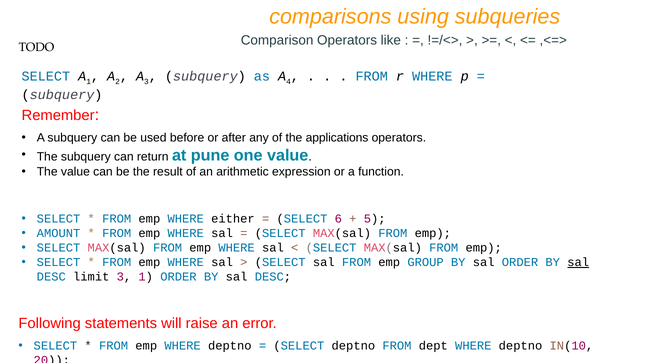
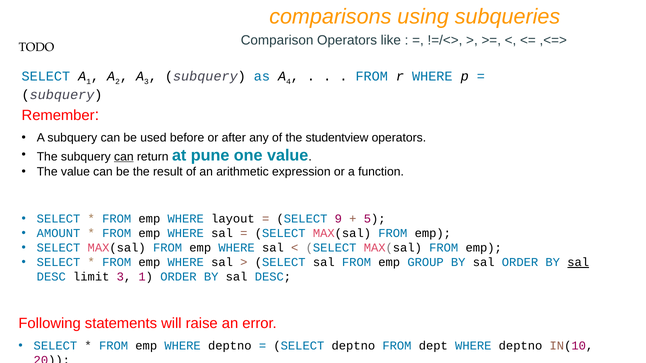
applications: applications -> studentview
can at (124, 157) underline: none -> present
either: either -> layout
6: 6 -> 9
